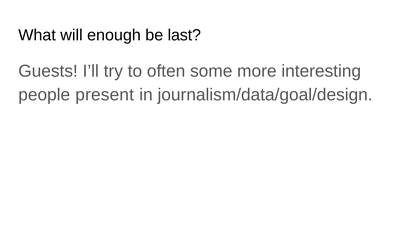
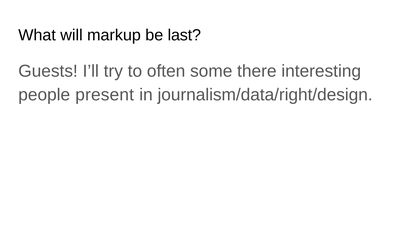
enough: enough -> markup
more: more -> there
journalism/data/goal/design: journalism/data/goal/design -> journalism/data/right/design
